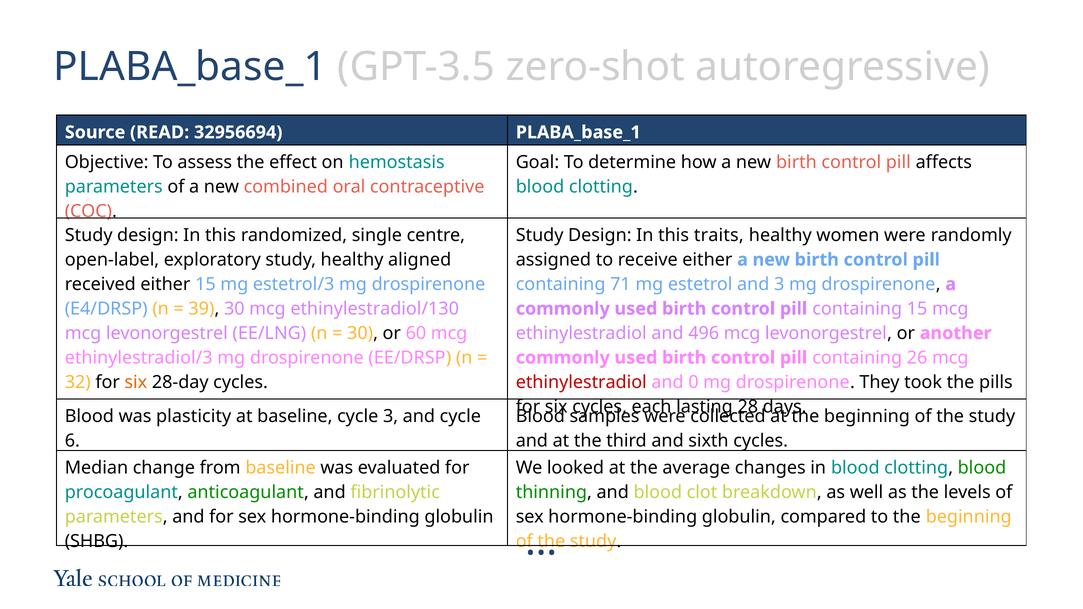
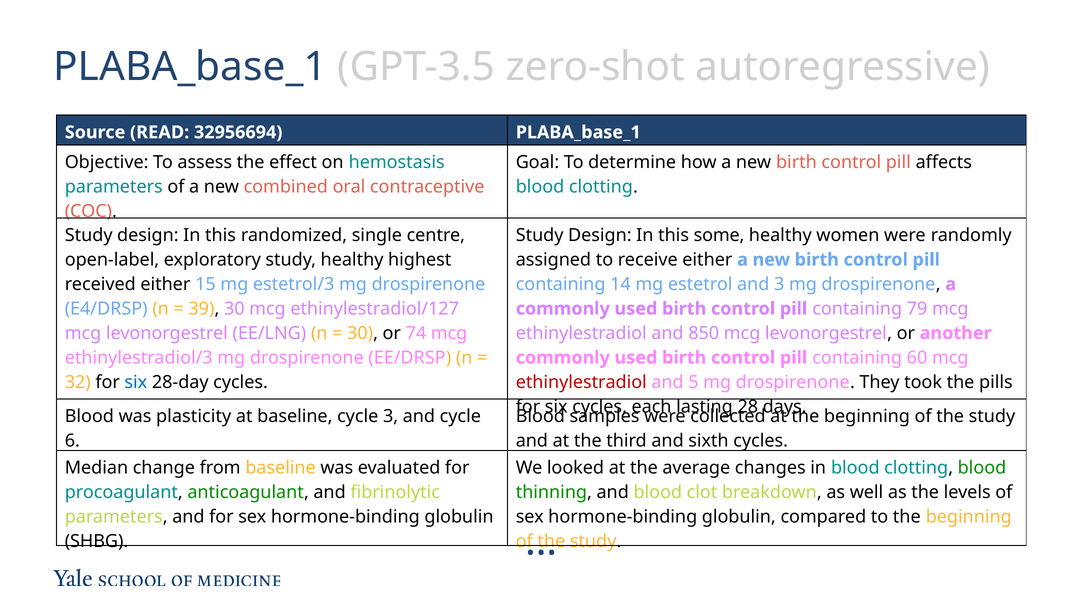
traits: traits -> some
aligned: aligned -> highest
71: 71 -> 14
ethinylestradiol/130: ethinylestradiol/130 -> ethinylestradiol/127
containing 15: 15 -> 79
60: 60 -> 74
496: 496 -> 850
26: 26 -> 60
six at (136, 382) colour: orange -> blue
0: 0 -> 5
